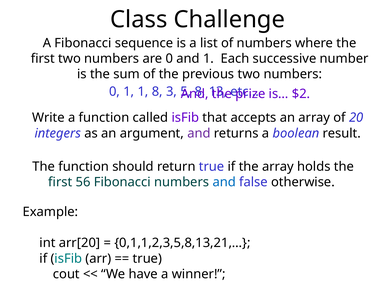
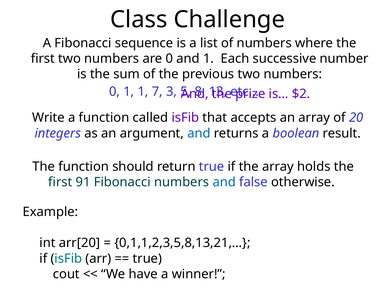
1 8: 8 -> 7
and at (199, 133) colour: purple -> blue
56: 56 -> 91
